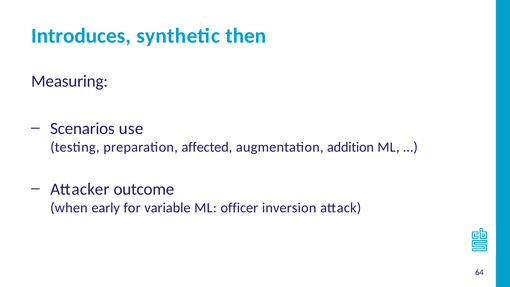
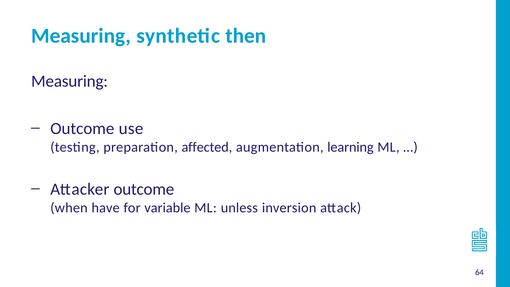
Introduces at (81, 36): Introduces -> Measuring
Scenarios at (82, 129): Scenarios -> Outcome
addition: addition -> learning
early: early -> have
officer: officer -> unless
